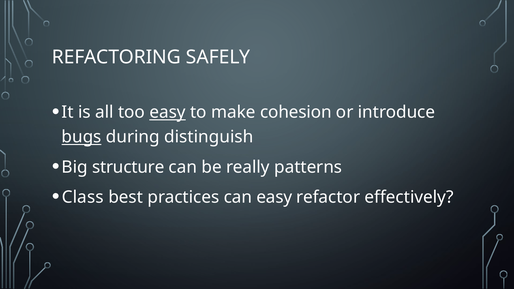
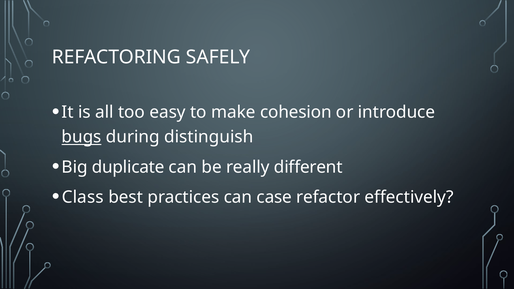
easy at (168, 112) underline: present -> none
structure: structure -> duplicate
patterns: patterns -> different
can easy: easy -> case
